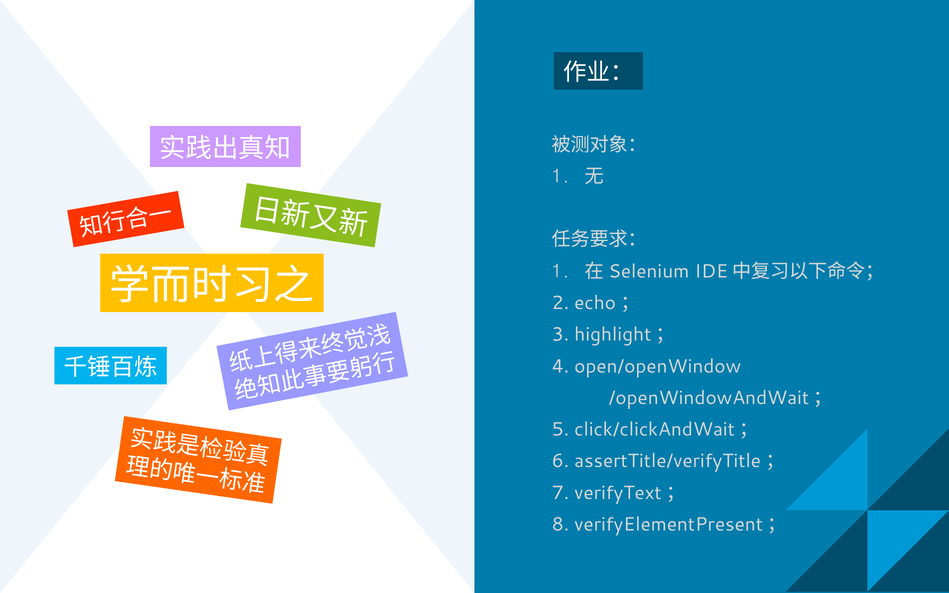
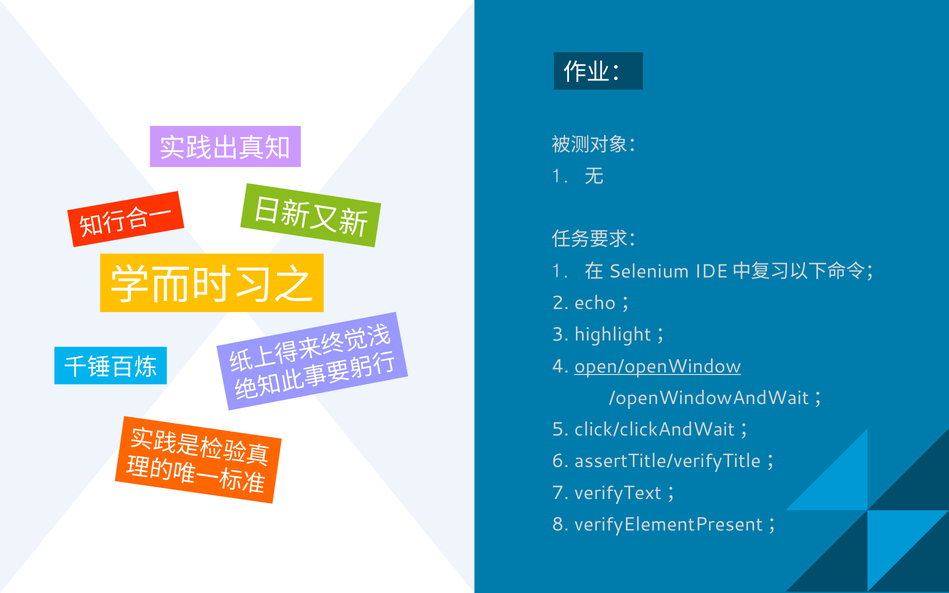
open/openWindow underline: none -> present
